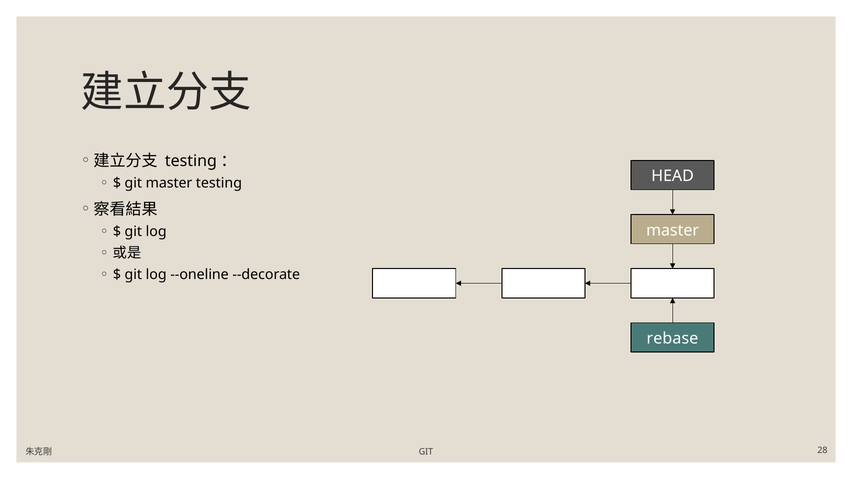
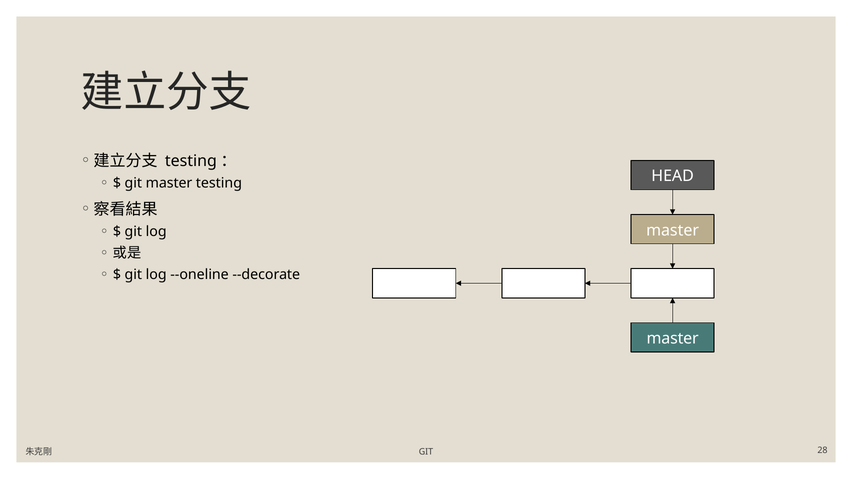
rebase at (672, 339): rebase -> master
